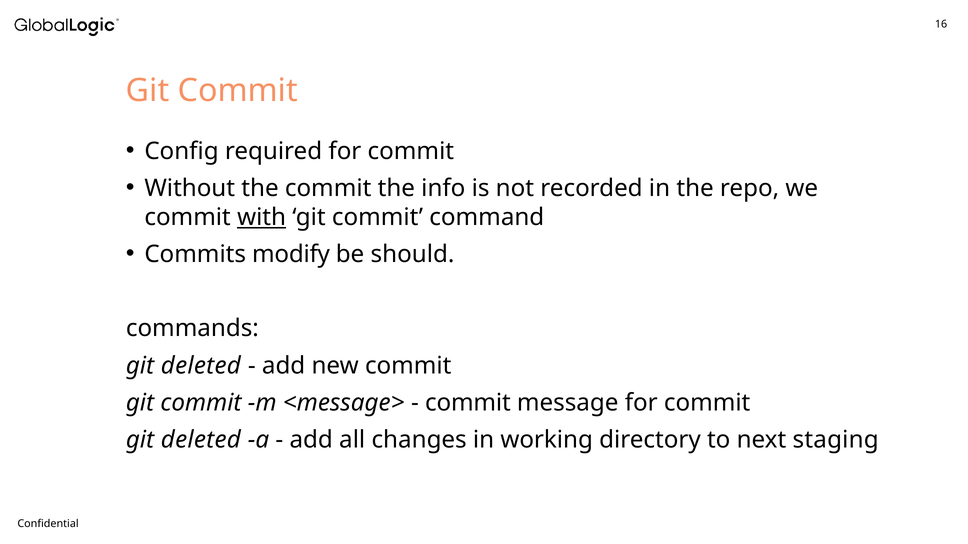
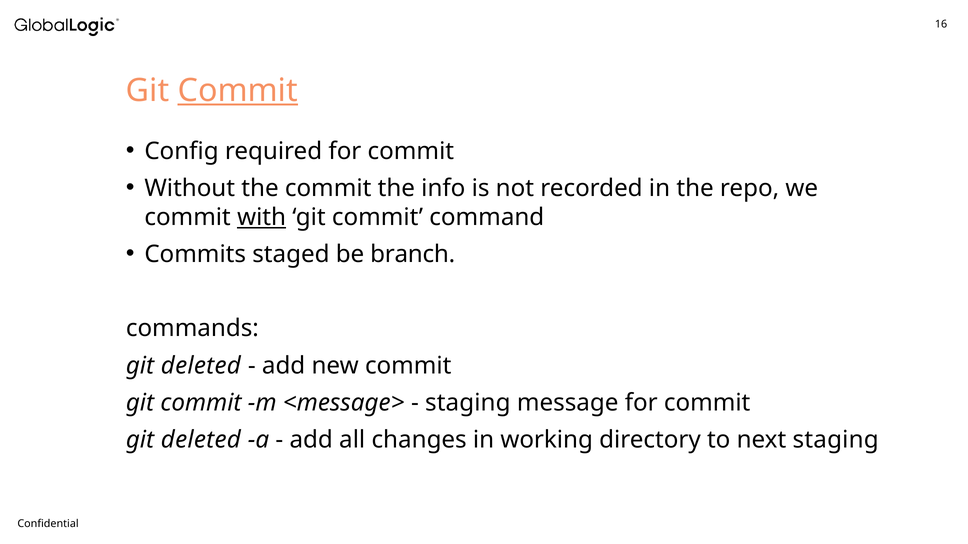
Commit at (238, 91) underline: none -> present
modify: modify -> staged
should: should -> branch
commit at (468, 403): commit -> staging
